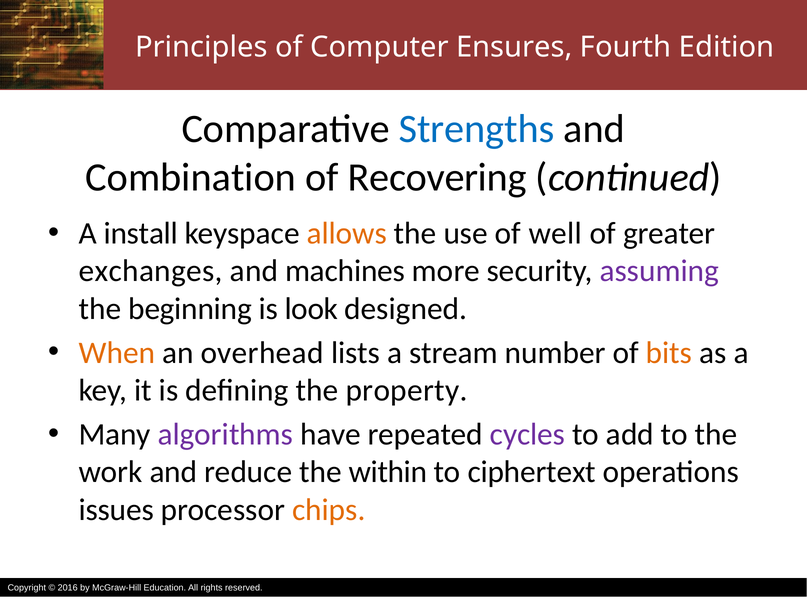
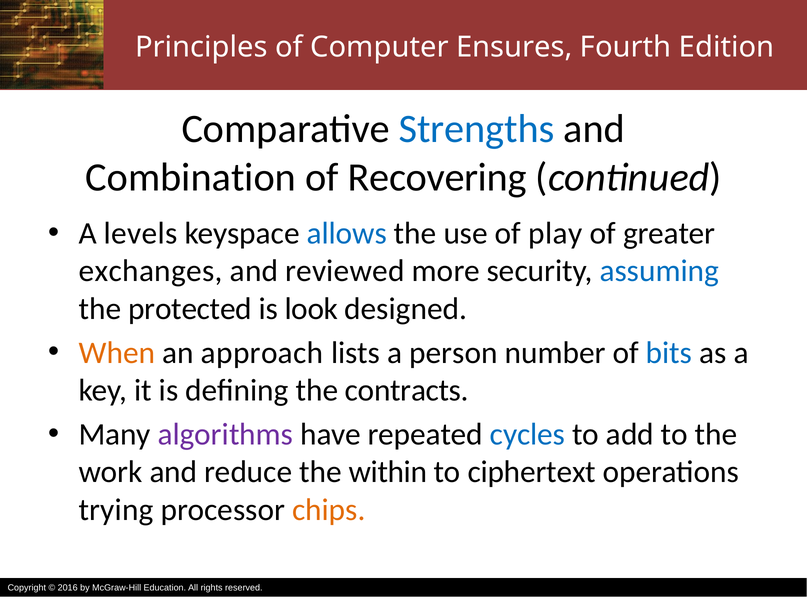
install: install -> levels
allows colour: orange -> blue
well: well -> play
machines: machines -> reviewed
assuming colour: purple -> blue
beginning: beginning -> protected
overhead: overhead -> approach
stream: stream -> person
bits colour: orange -> blue
property: property -> contracts
cycles colour: purple -> blue
issues: issues -> trying
